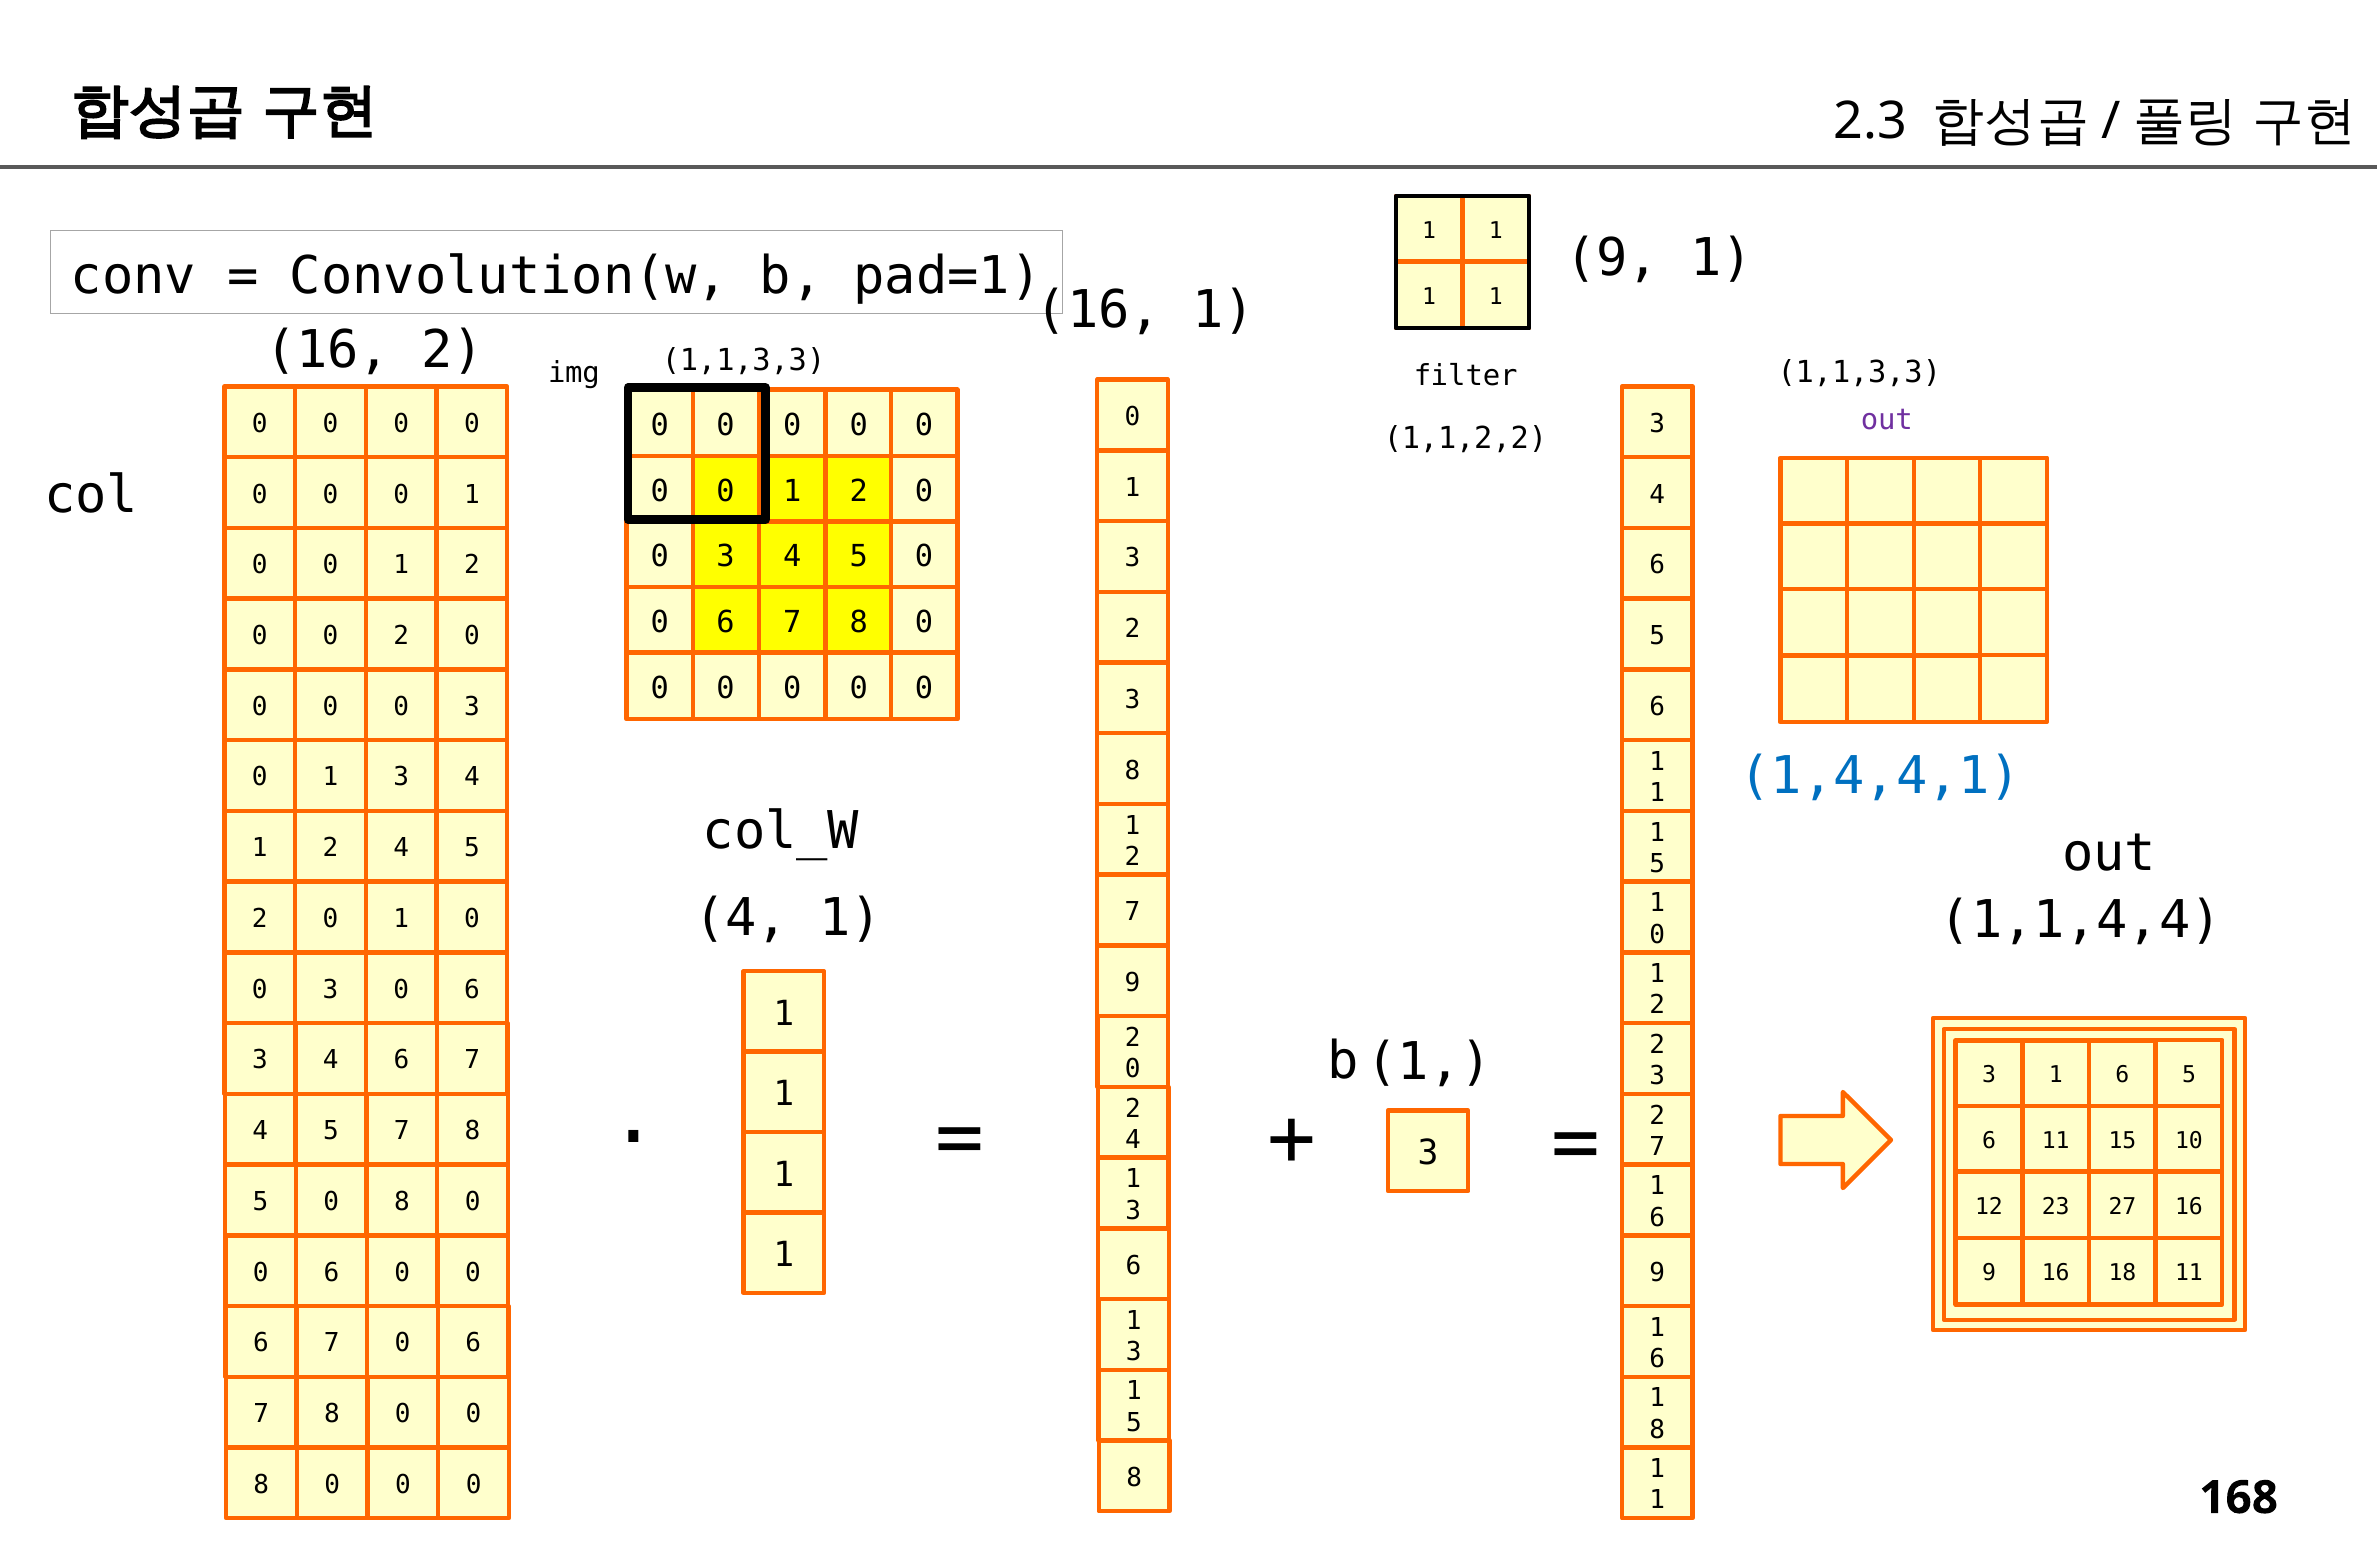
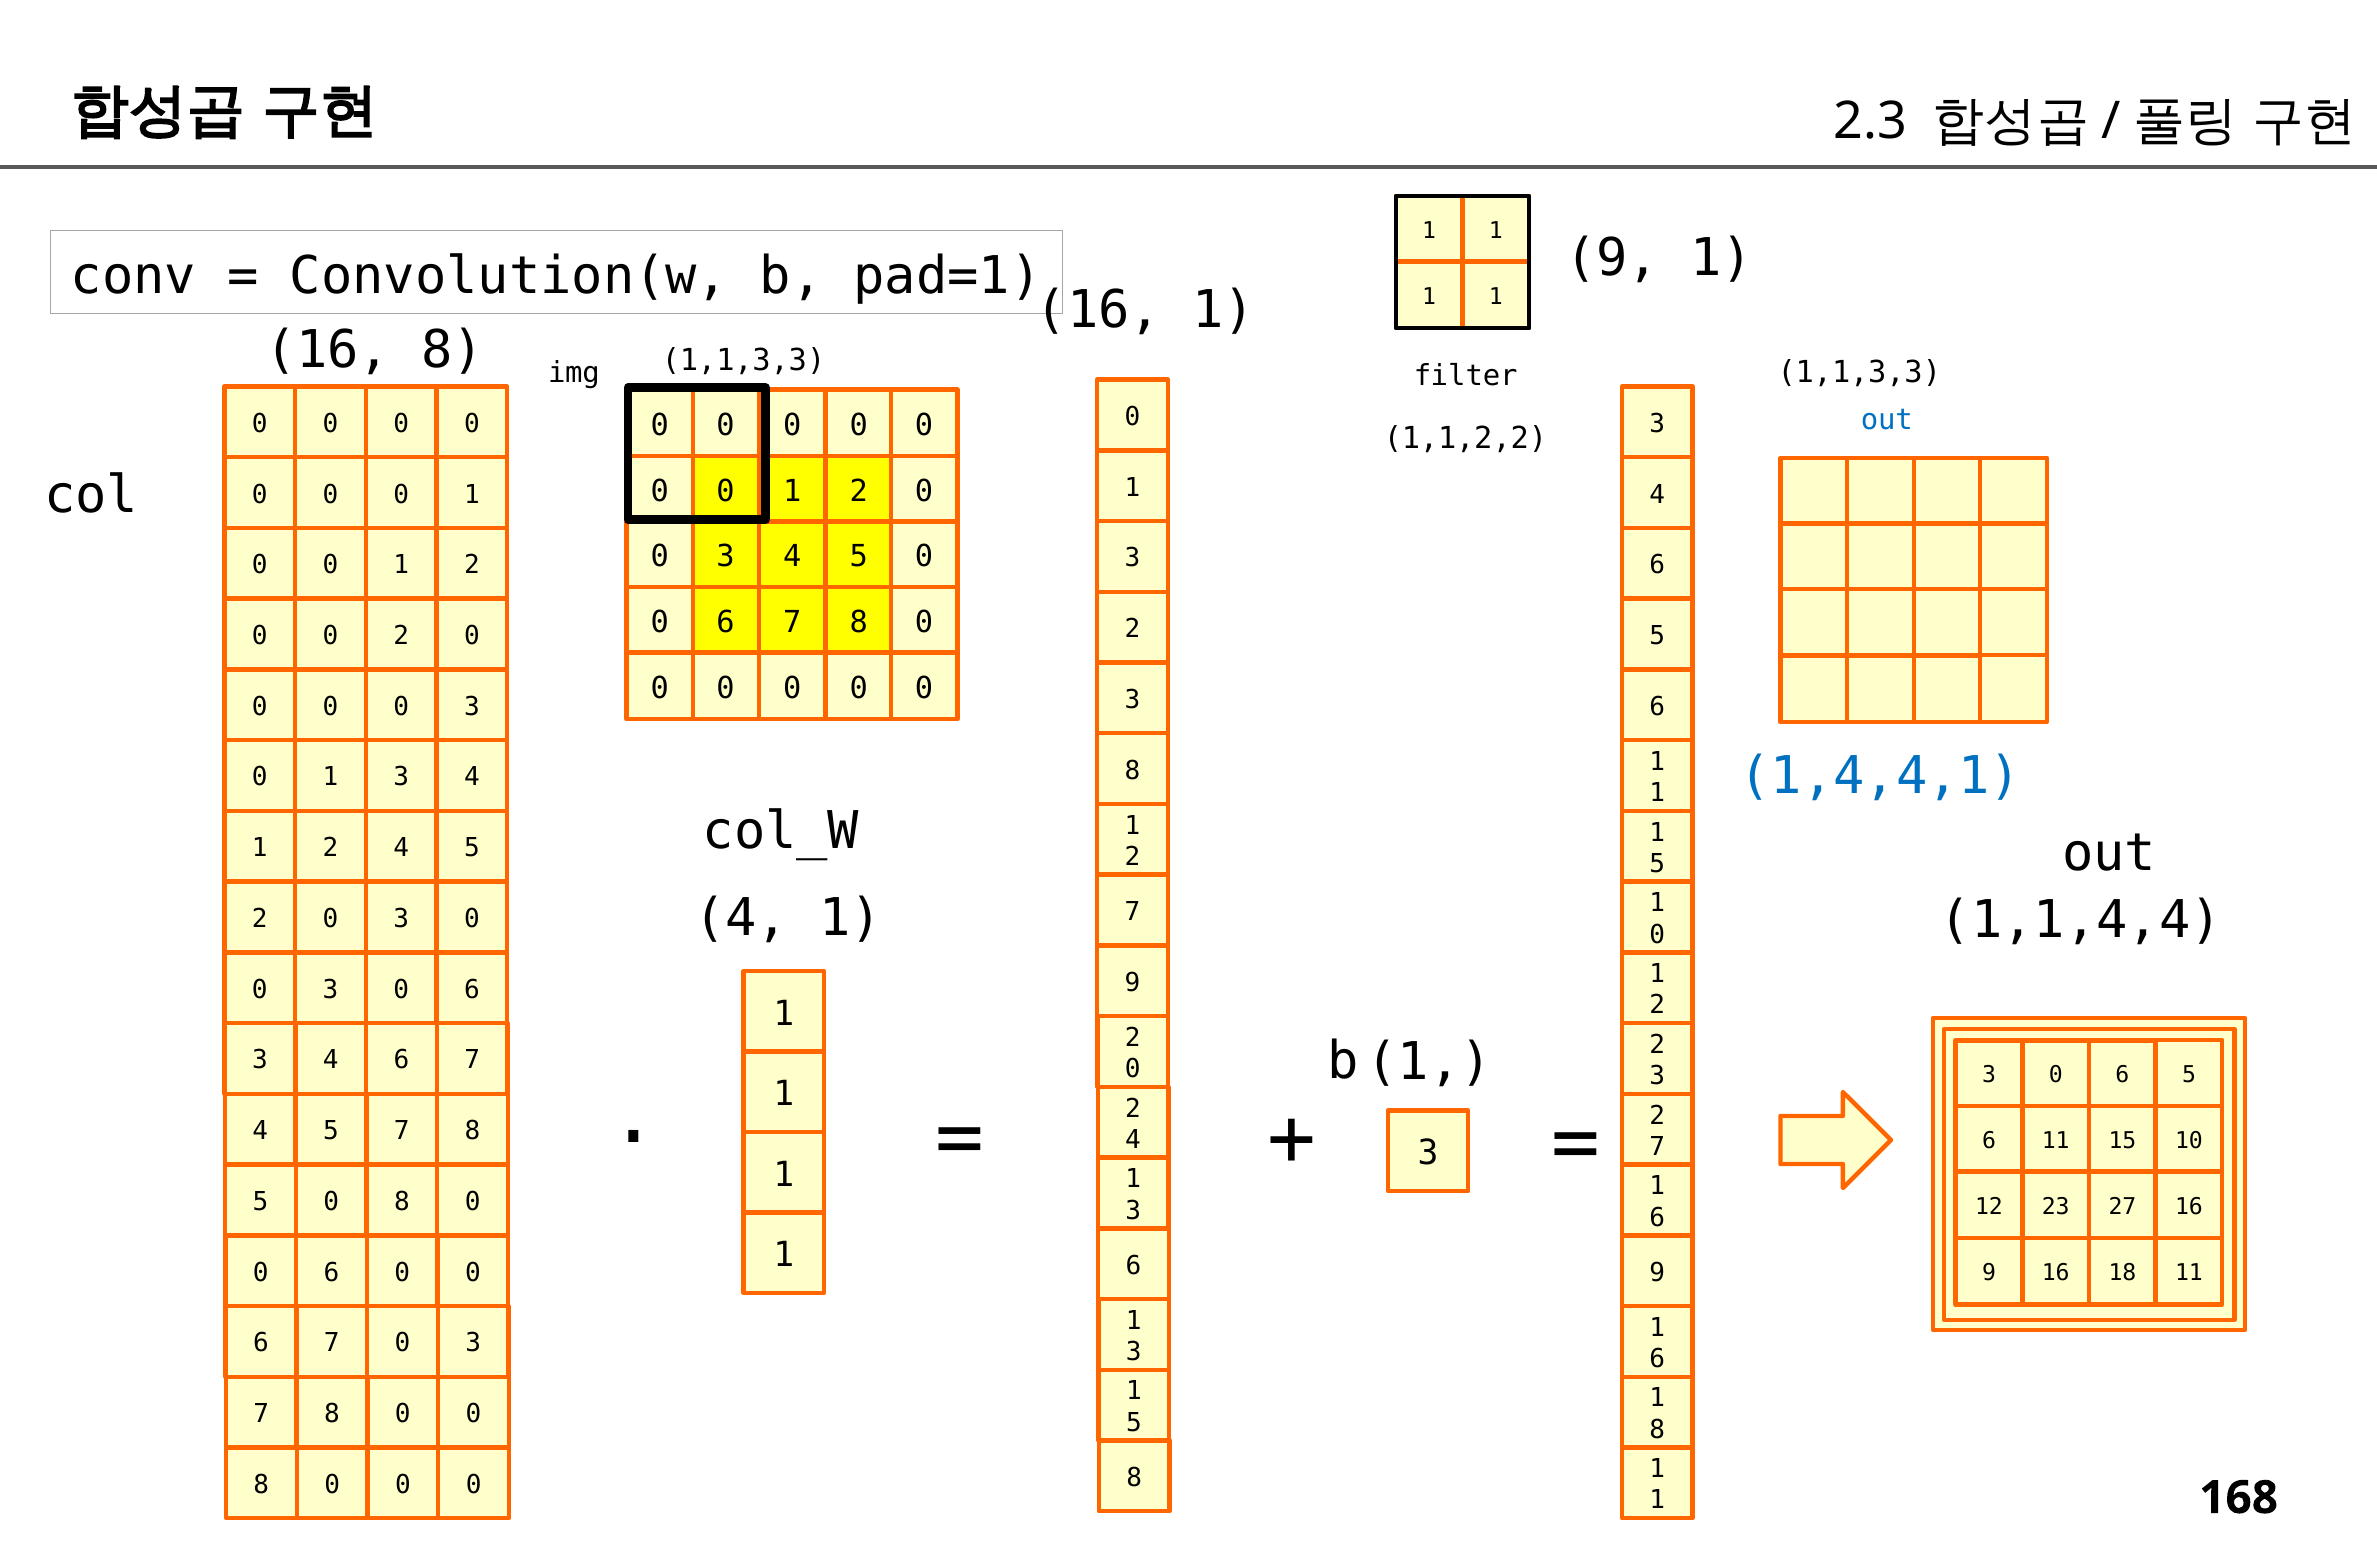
16 2: 2 -> 8
out at (1887, 420) colour: purple -> blue
2 0 1: 1 -> 3
1 at (2056, 1076): 1 -> 0
7 0 6: 6 -> 3
